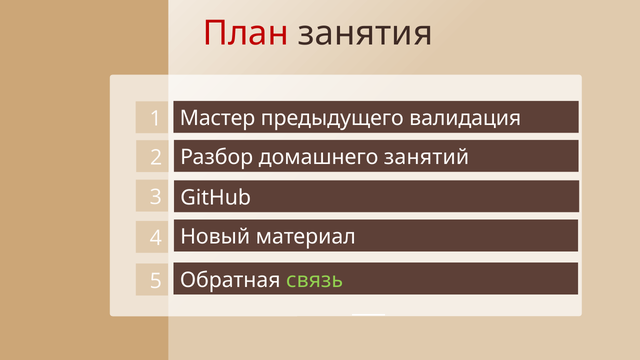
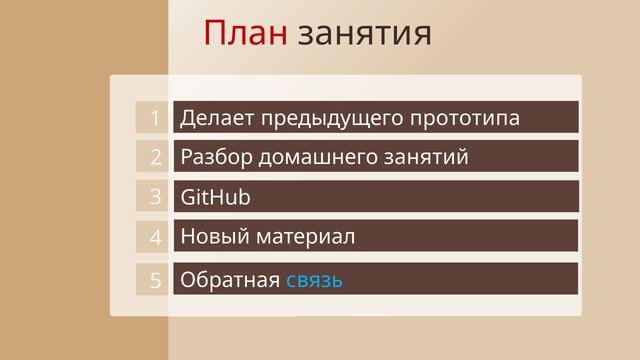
Мастер: Мастер -> Делает
валидация: валидация -> прототипа
связь colour: light green -> light blue
